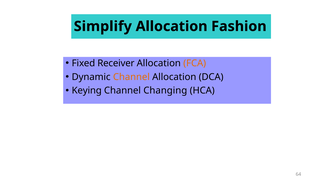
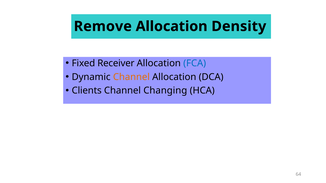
Simplify: Simplify -> Remove
Fashion: Fashion -> Density
FCA colour: orange -> blue
Keying: Keying -> Clients
